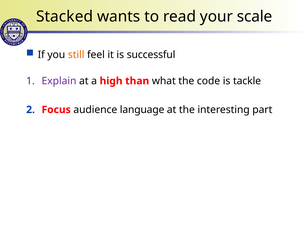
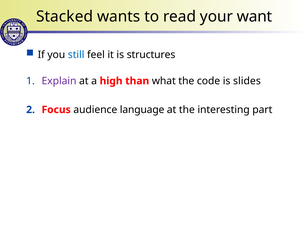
scale: scale -> want
still colour: orange -> blue
successful: successful -> structures
tackle: tackle -> slides
